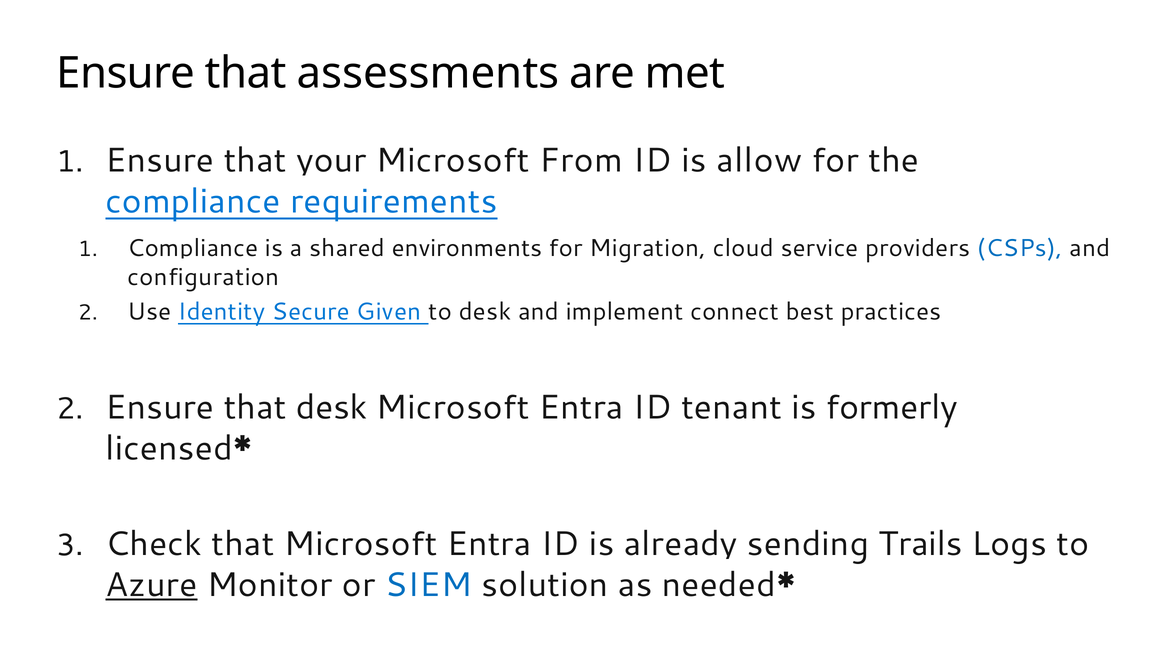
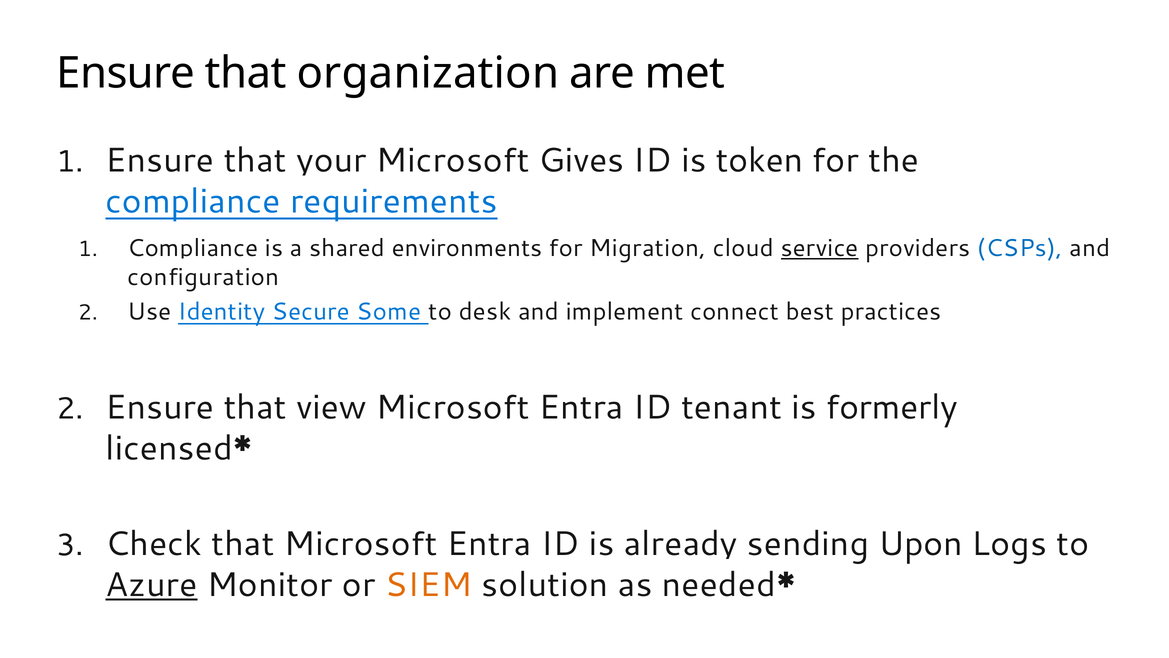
assessments: assessments -> organization
From: From -> Gives
allow: allow -> token
service underline: none -> present
Given: Given -> Some
that desk: desk -> view
Trails: Trails -> Upon
SIEM colour: blue -> orange
